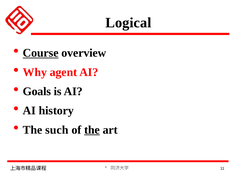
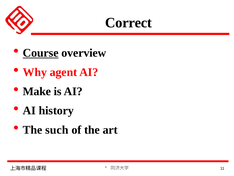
Logical: Logical -> Correct
Goals: Goals -> Make
the at (92, 129) underline: present -> none
